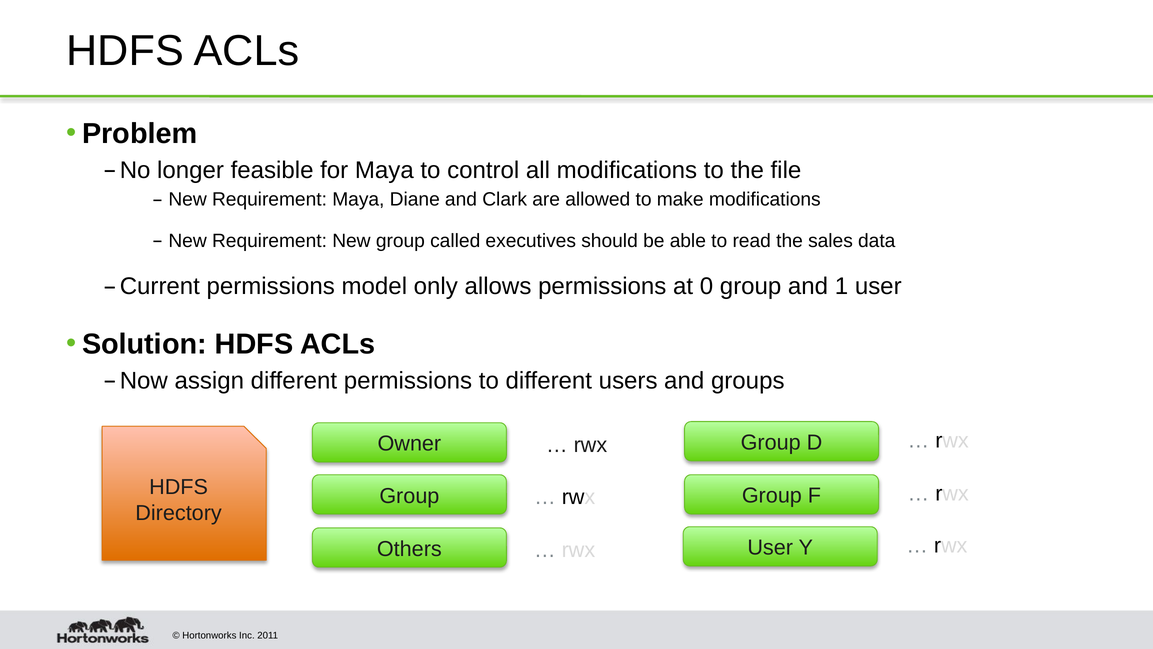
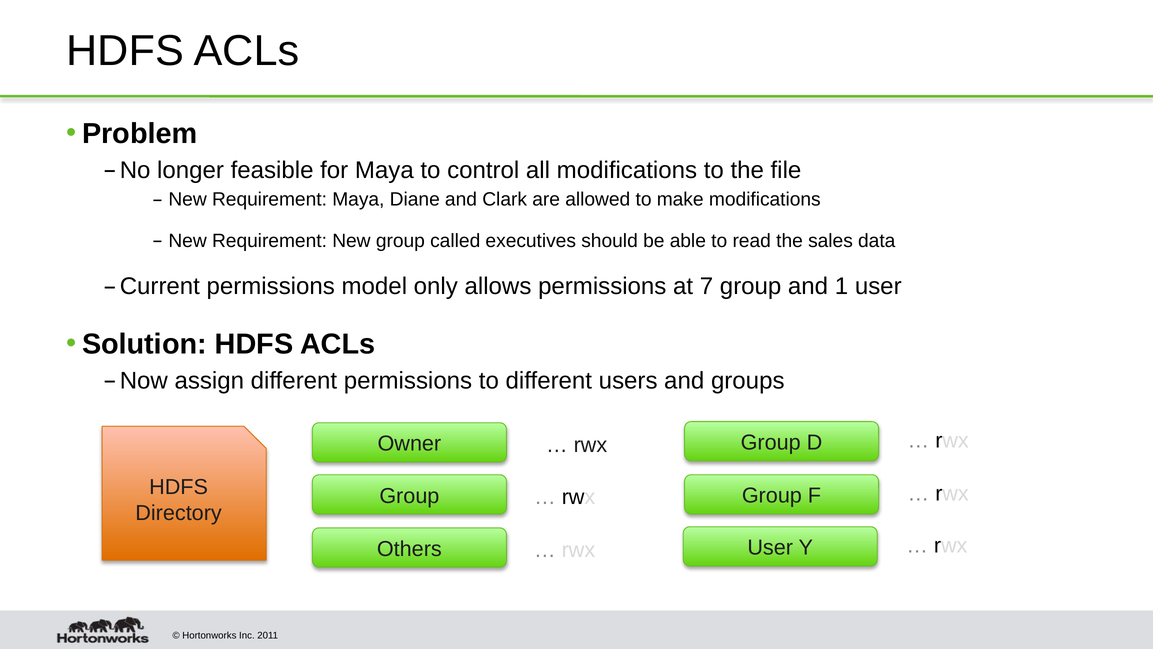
0: 0 -> 7
